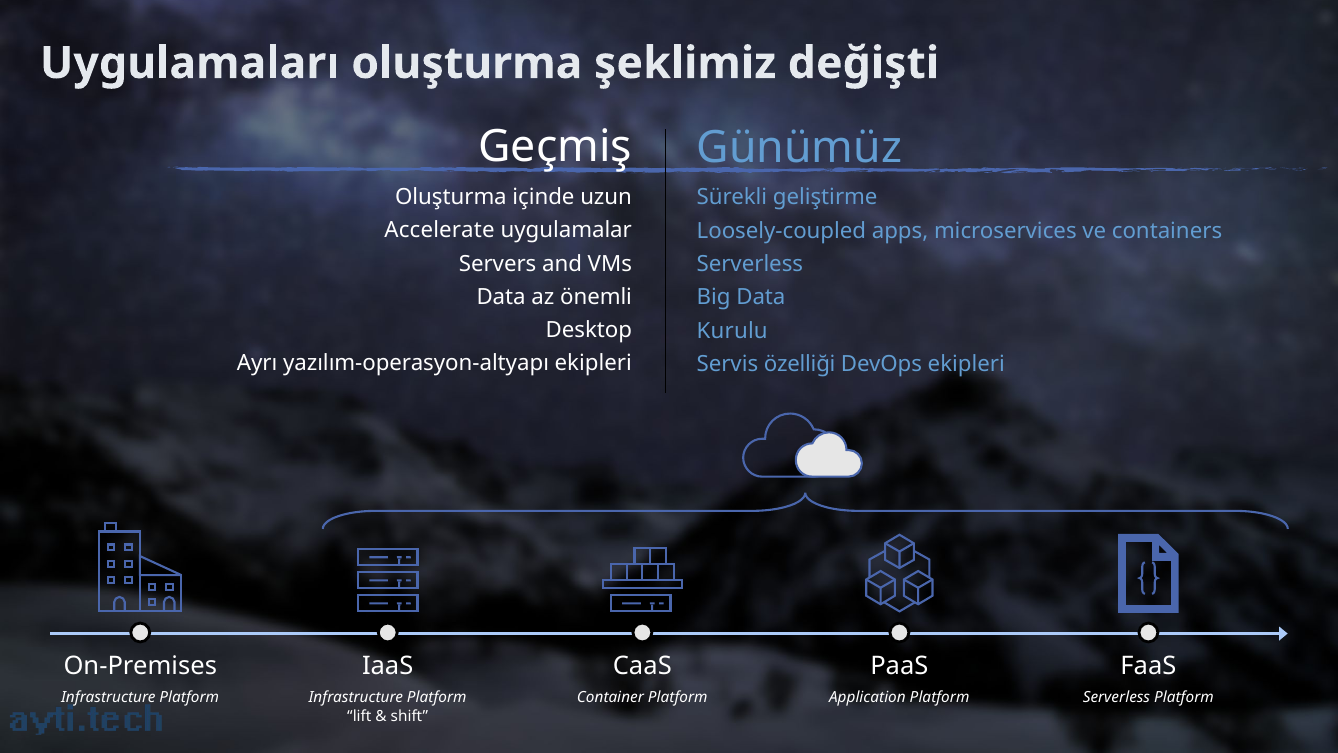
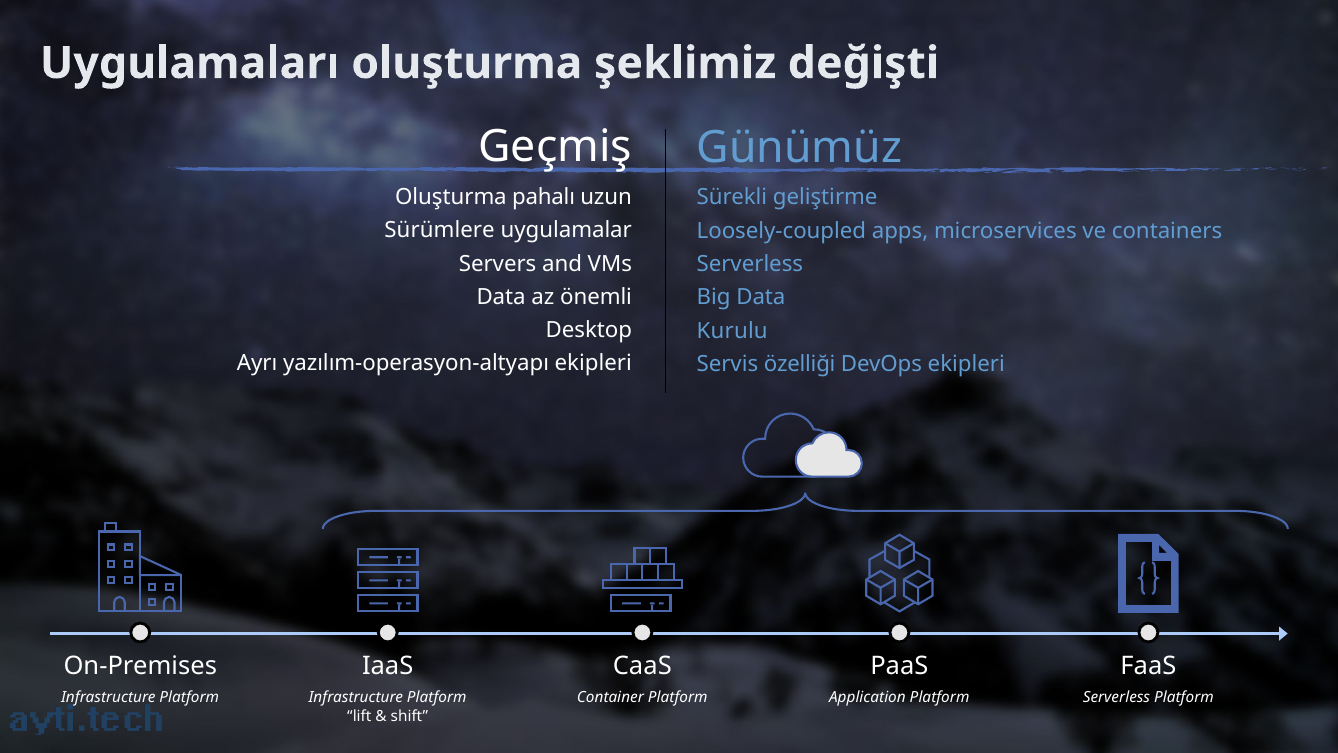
içinde: içinde -> pahalı
Accelerate: Accelerate -> Sürümlere
